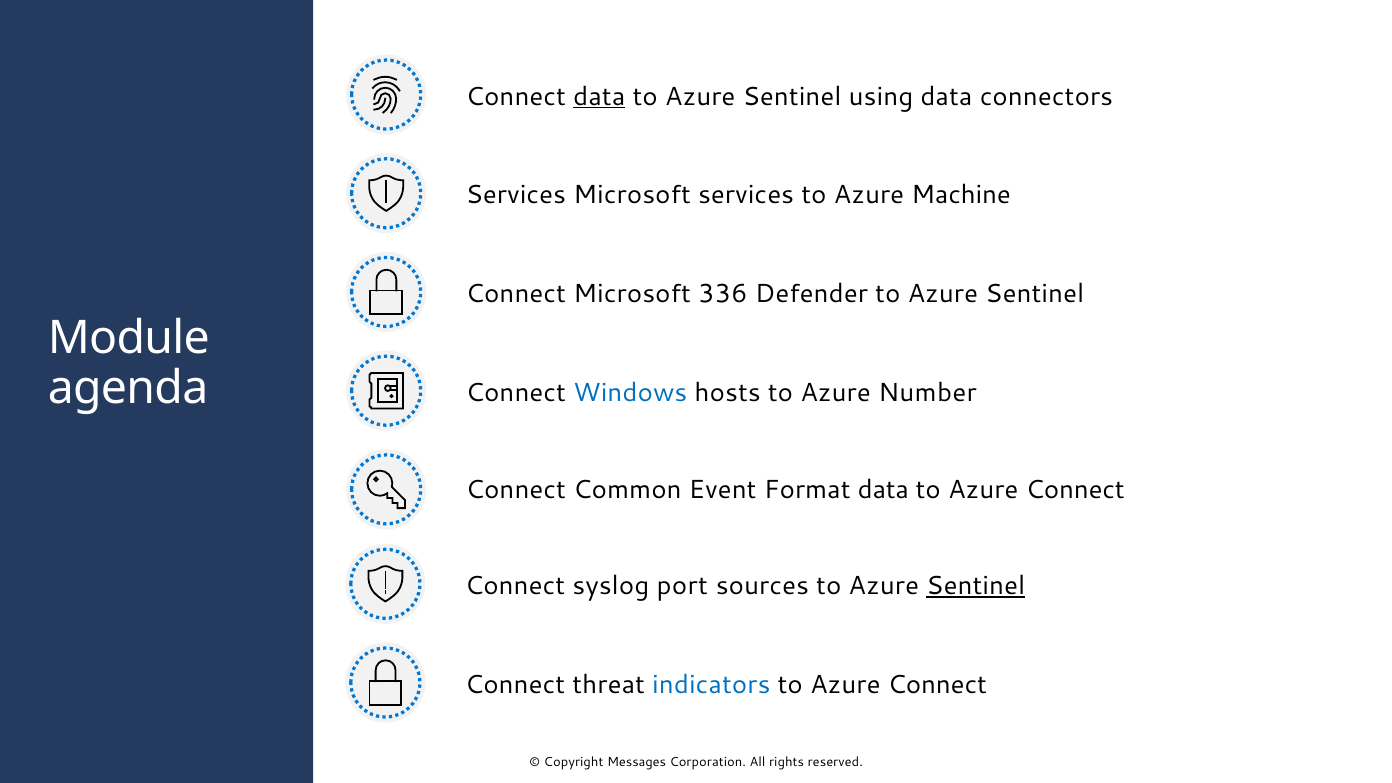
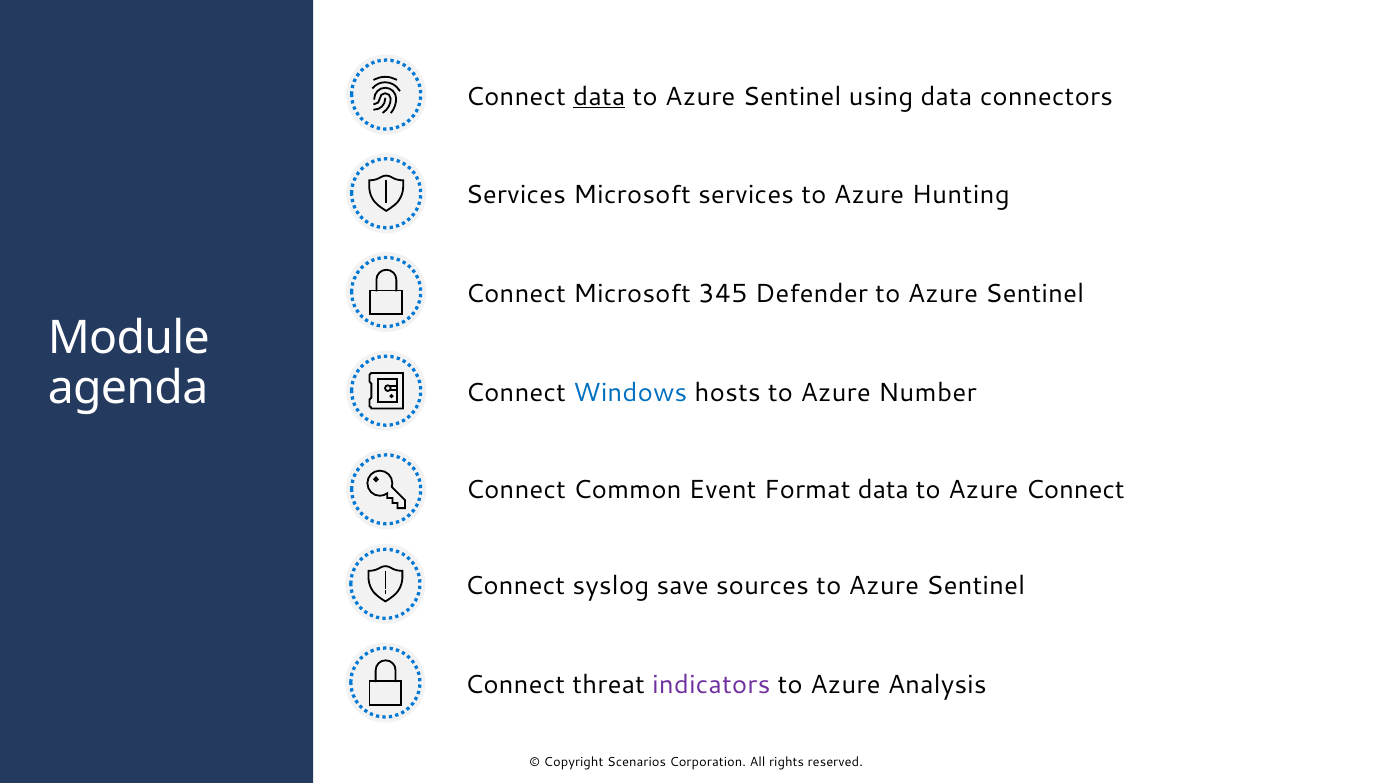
Machine: Machine -> Hunting
336: 336 -> 345
port: port -> save
Sentinel at (976, 586) underline: present -> none
indicators colour: blue -> purple
Connect at (937, 684): Connect -> Analysis
Messages: Messages -> Scenarios
